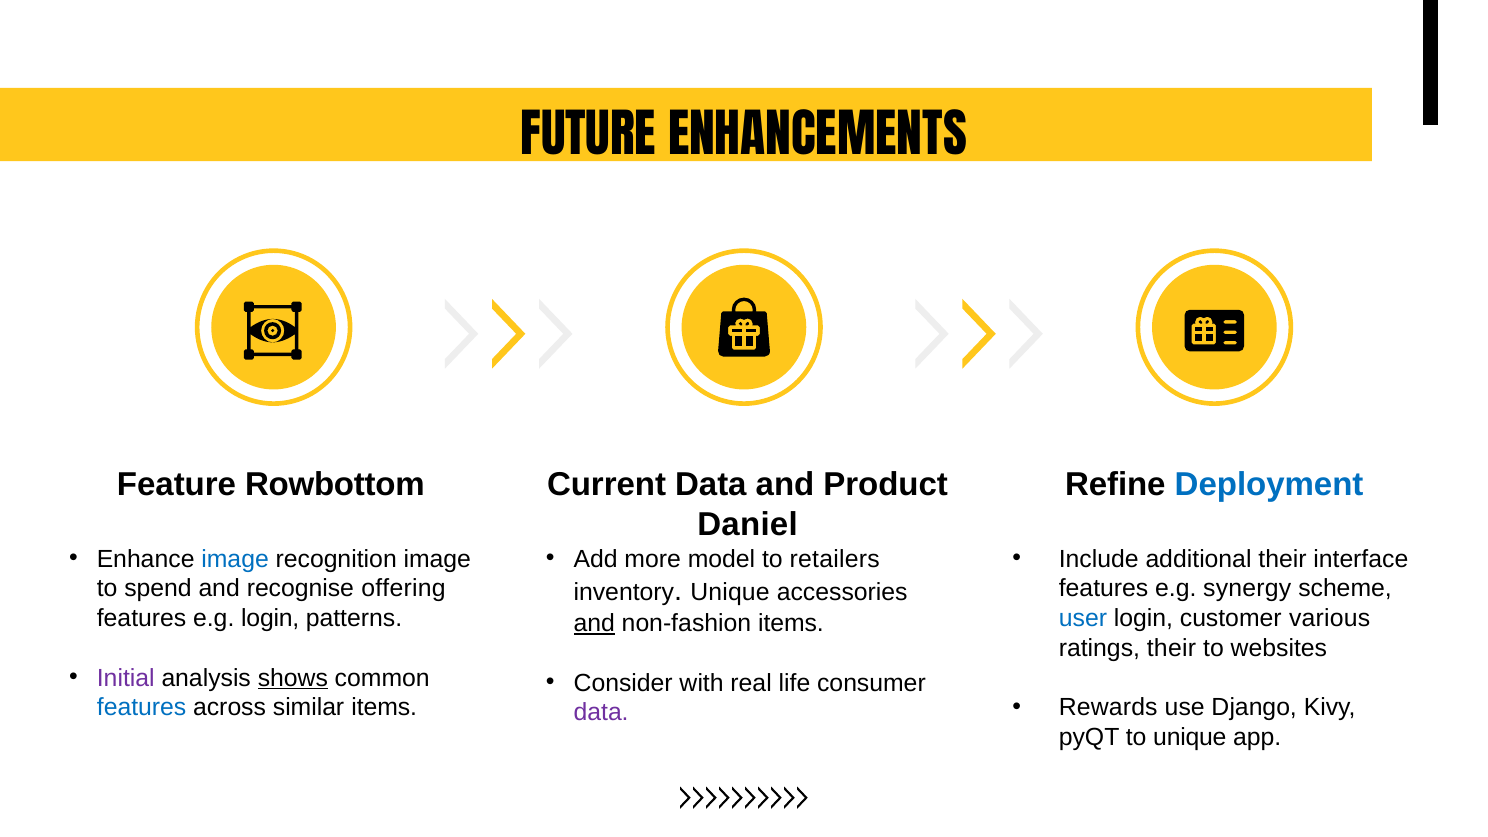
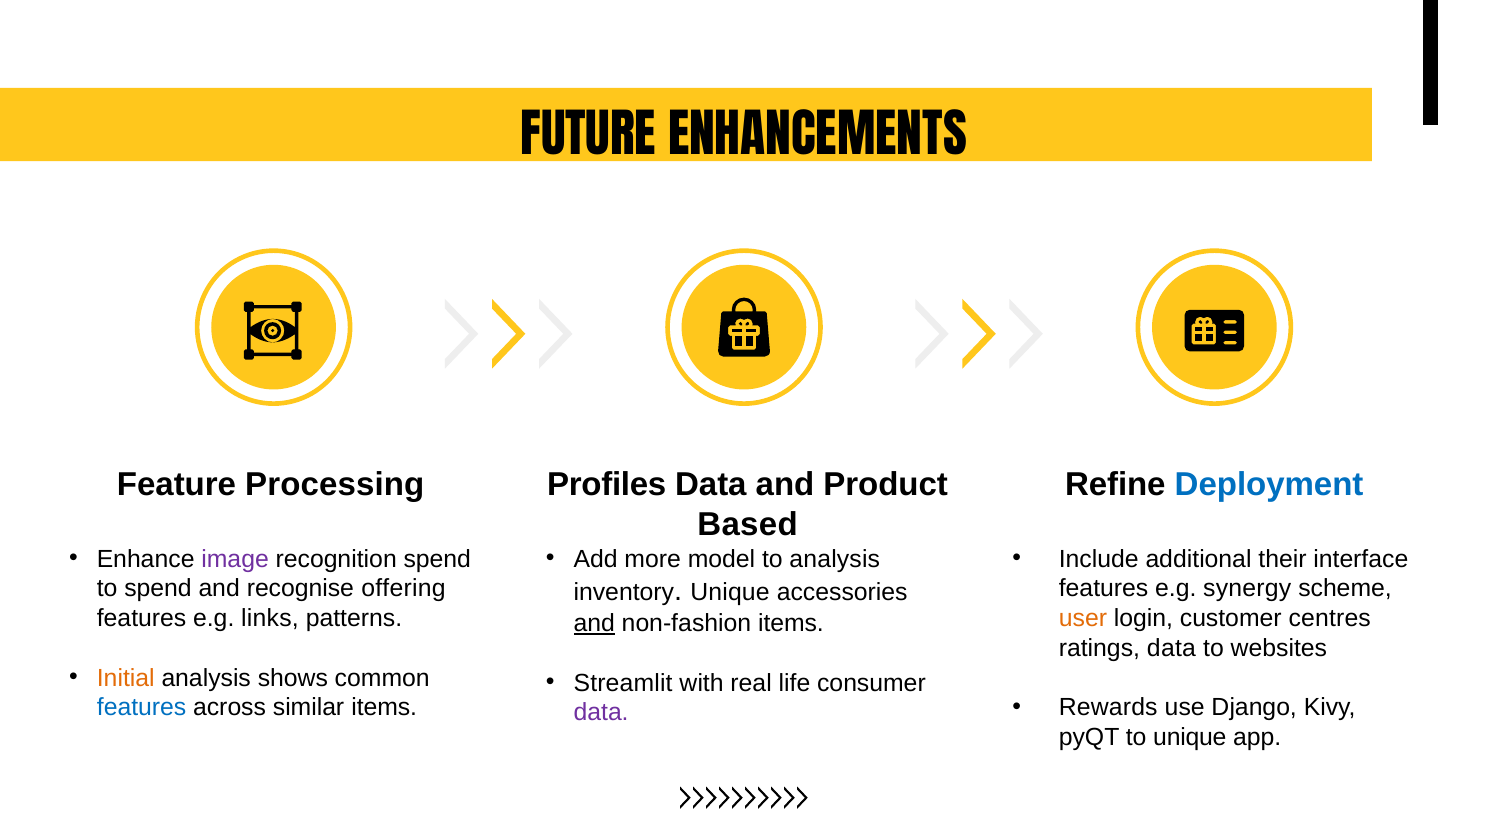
Rowbottom: Rowbottom -> Processing
Current: Current -> Profiles
Daniel: Daniel -> Based
image at (235, 559) colour: blue -> purple
recognition image: image -> spend
to retailers: retailers -> analysis
e.g login: login -> links
user colour: blue -> orange
various: various -> centres
ratings their: their -> data
Initial colour: purple -> orange
shows underline: present -> none
Consider: Consider -> Streamlit
